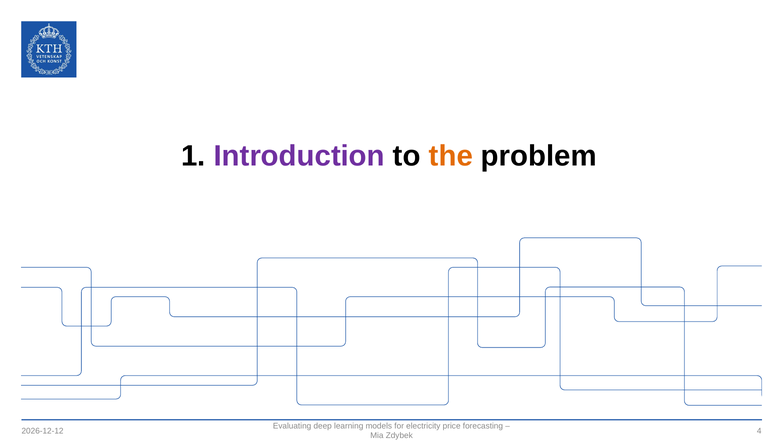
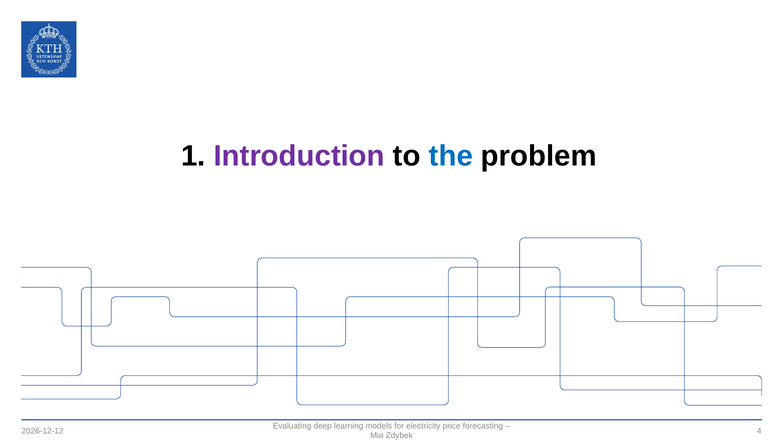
the colour: orange -> blue
